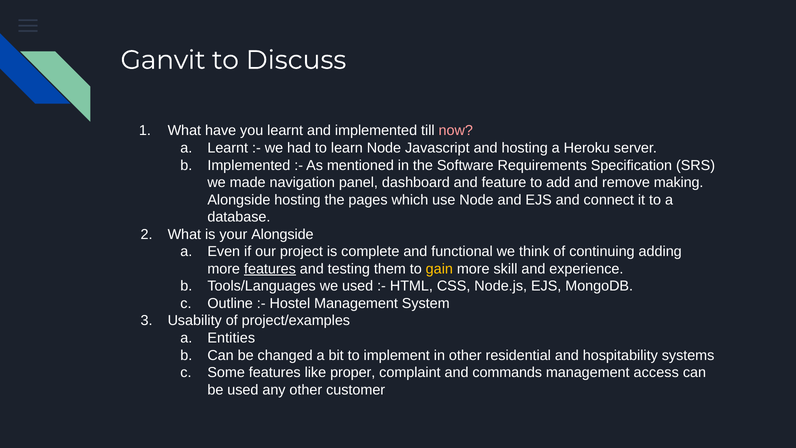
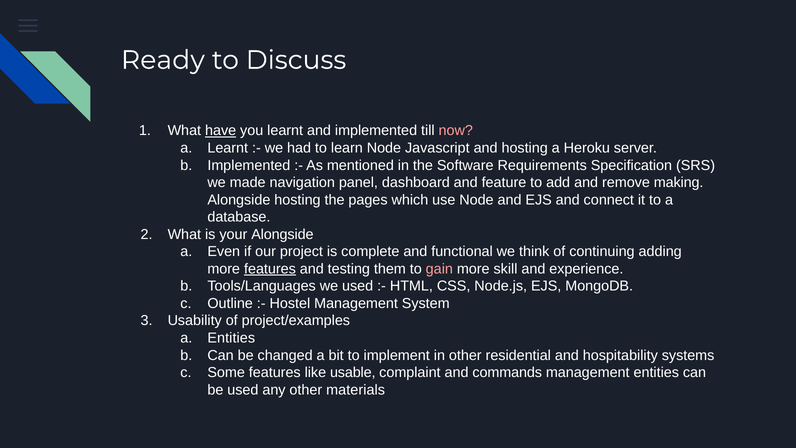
Ganvit: Ganvit -> Ready
have underline: none -> present
gain colour: yellow -> pink
proper: proper -> usable
management access: access -> entities
customer: customer -> materials
